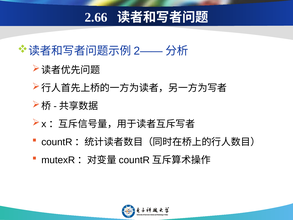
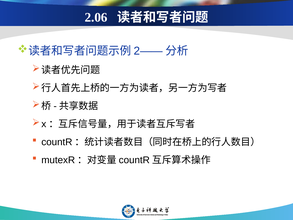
2.66: 2.66 -> 2.06
